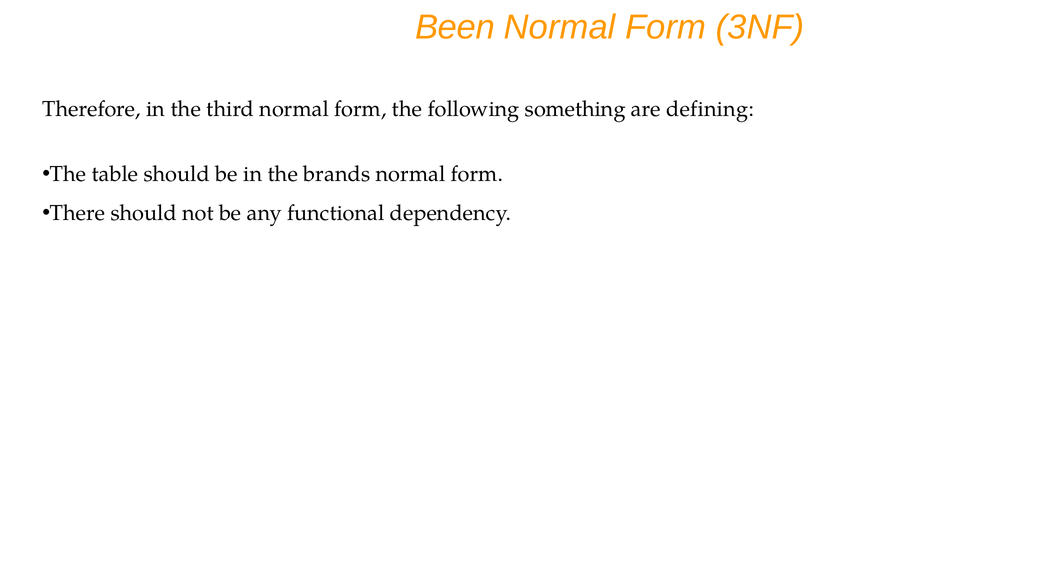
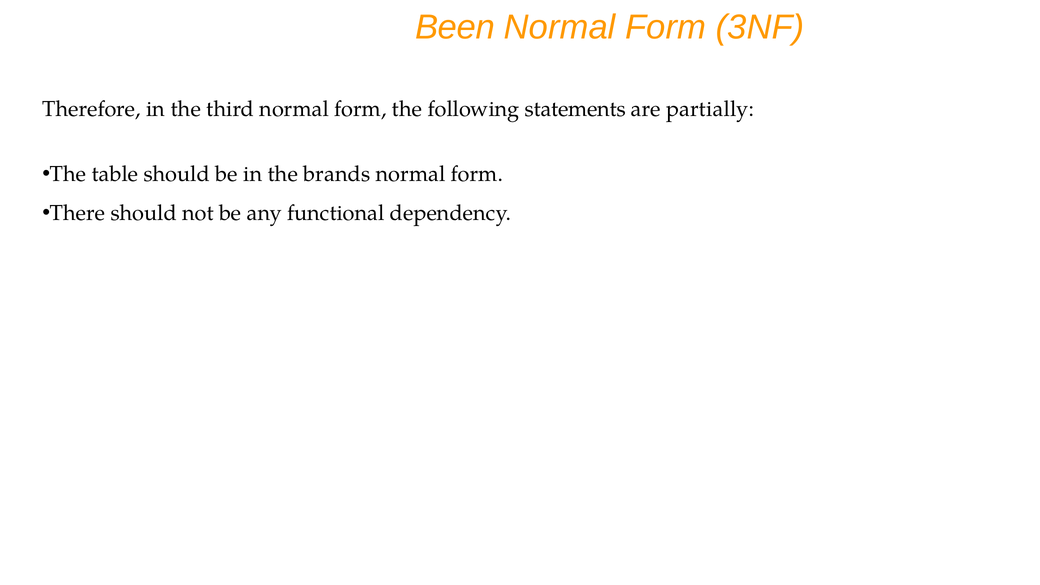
something: something -> statements
defining: defining -> partially
